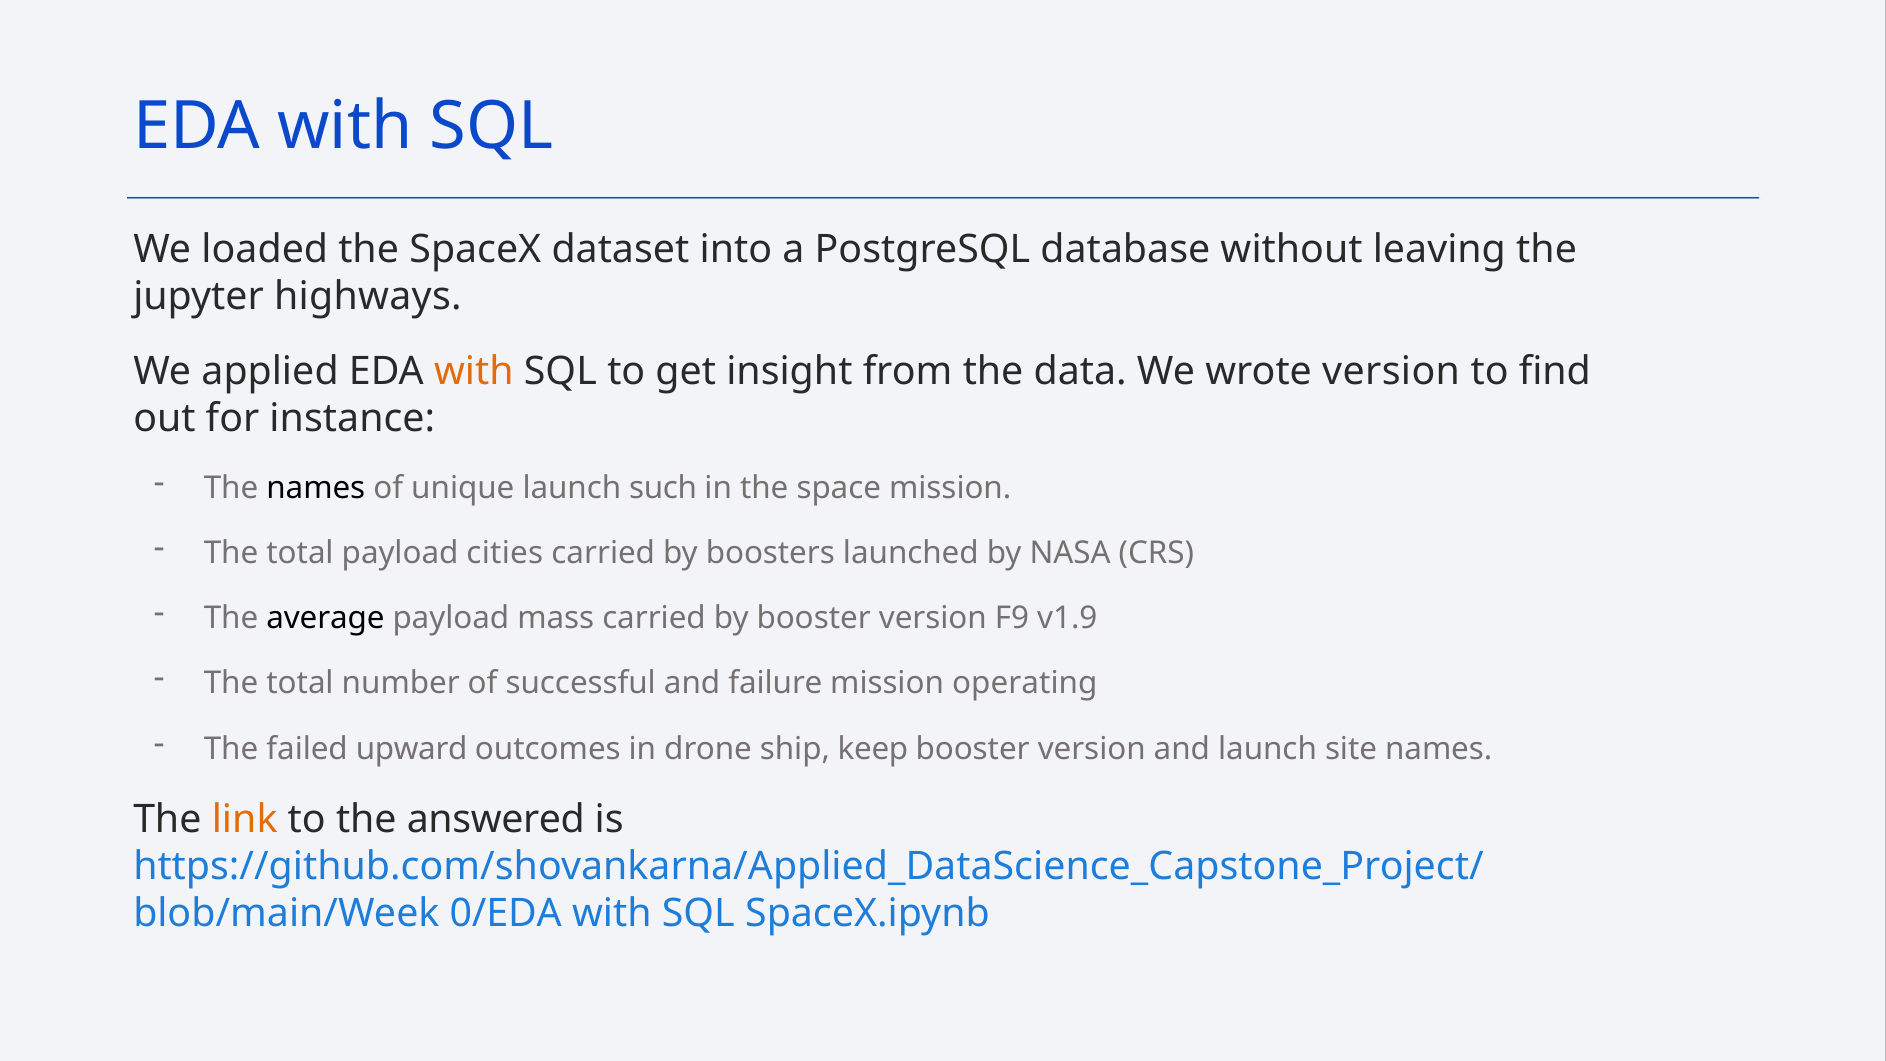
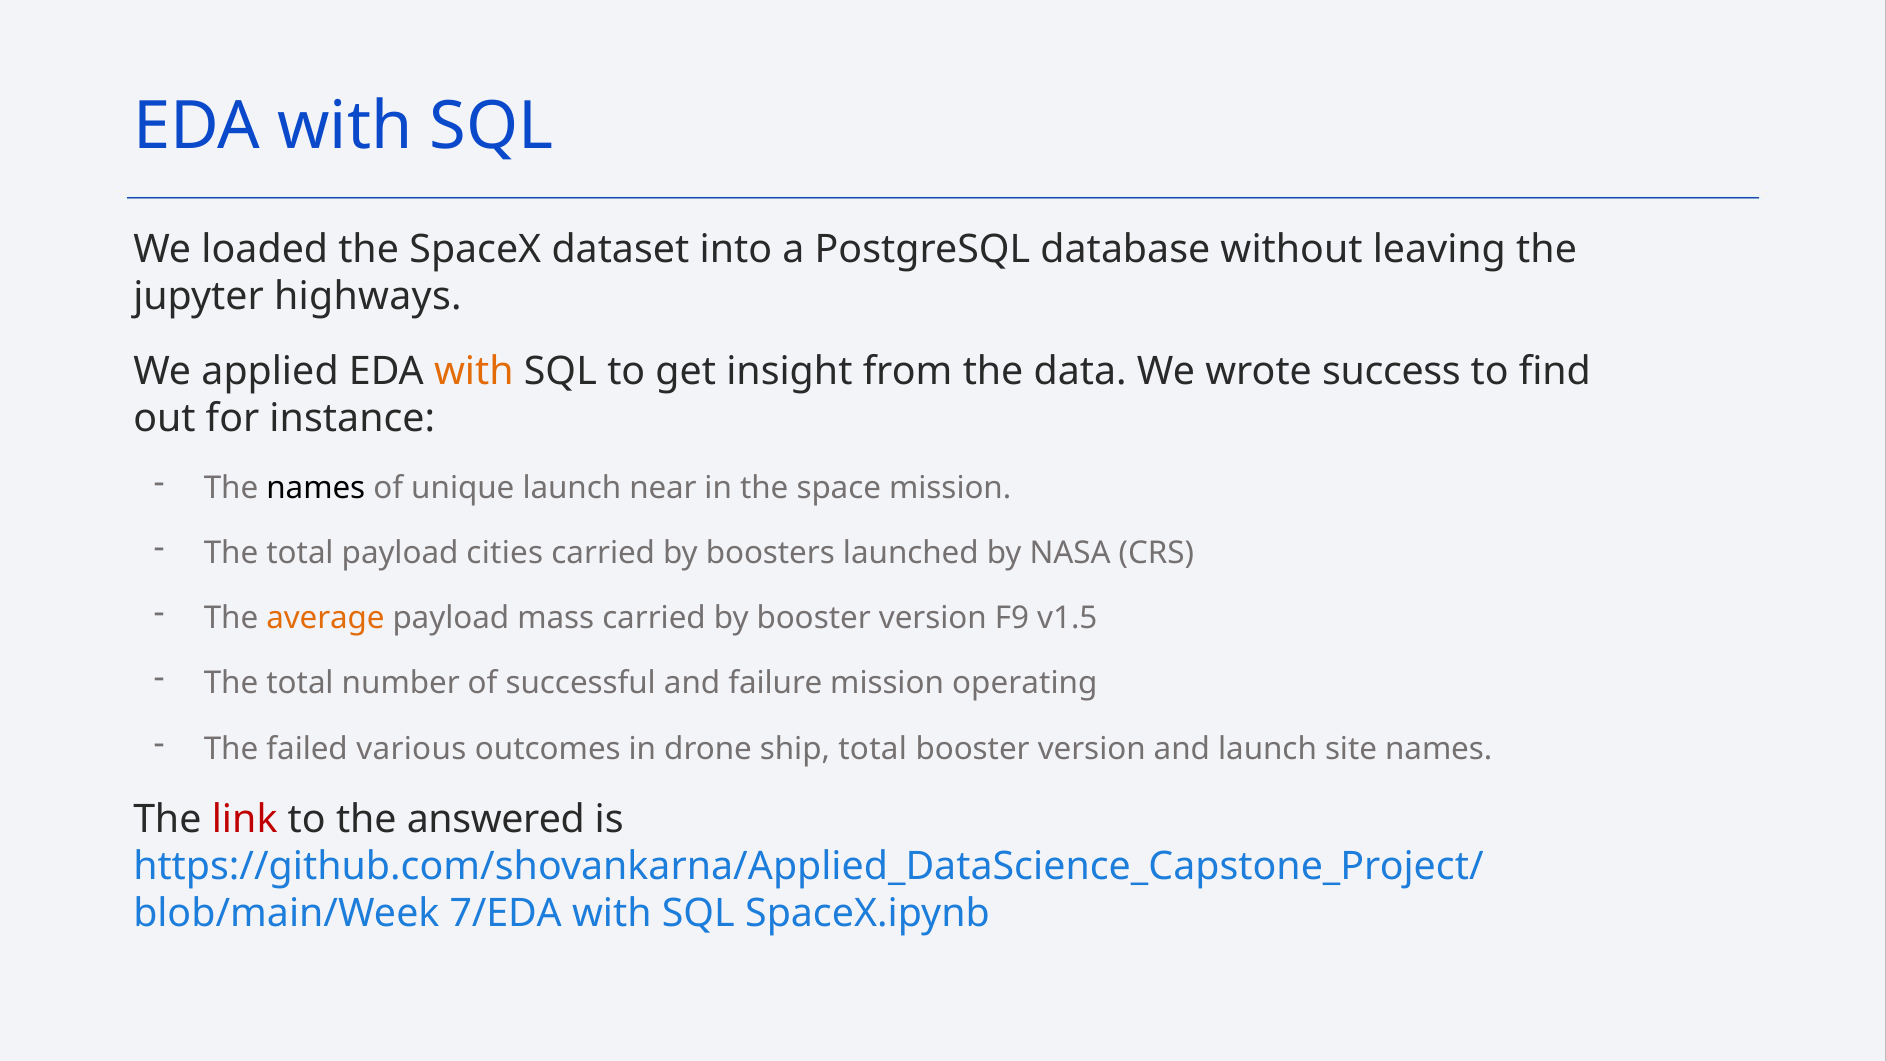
wrote version: version -> success
such: such -> near
average colour: black -> orange
v1.9: v1.9 -> v1.5
upward: upward -> various
ship keep: keep -> total
link colour: orange -> red
0/EDA: 0/EDA -> 7/EDA
